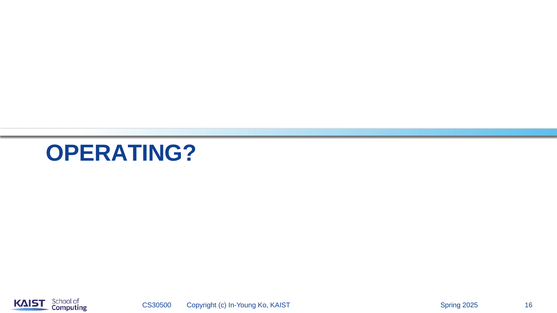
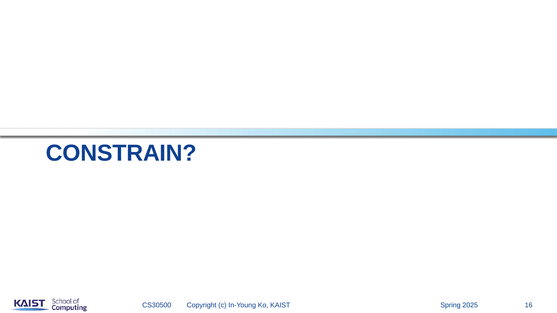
OPERATING: OPERATING -> CONSTRAIN
